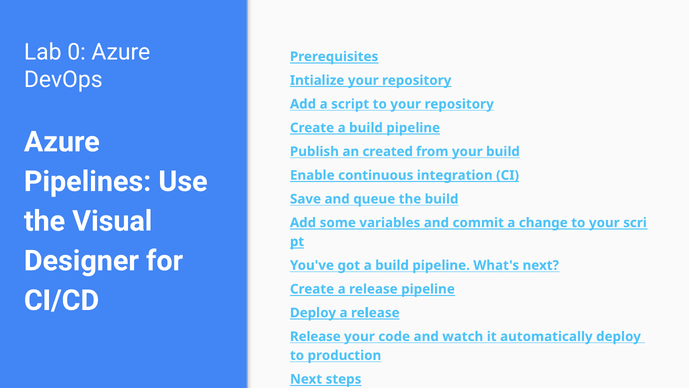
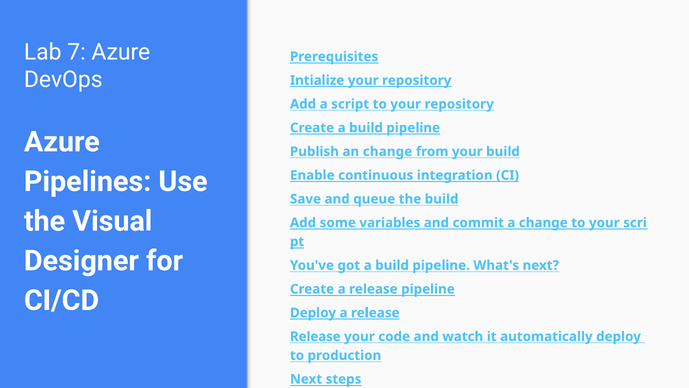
0: 0 -> 7
an created: created -> change
